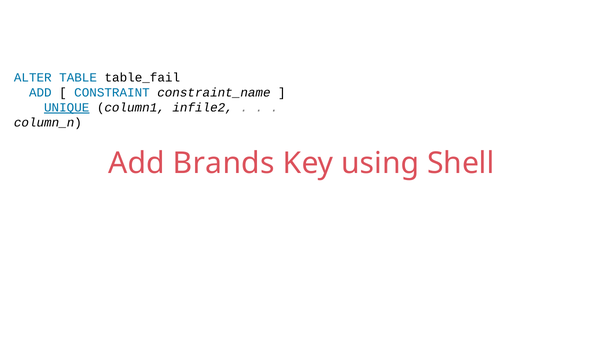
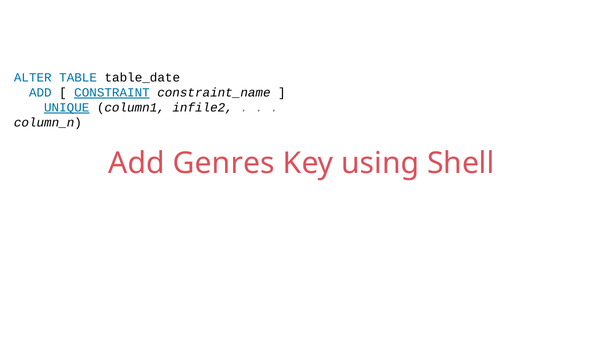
table_fail: table_fail -> table_date
CONSTRAINT underline: none -> present
Brands: Brands -> Genres
